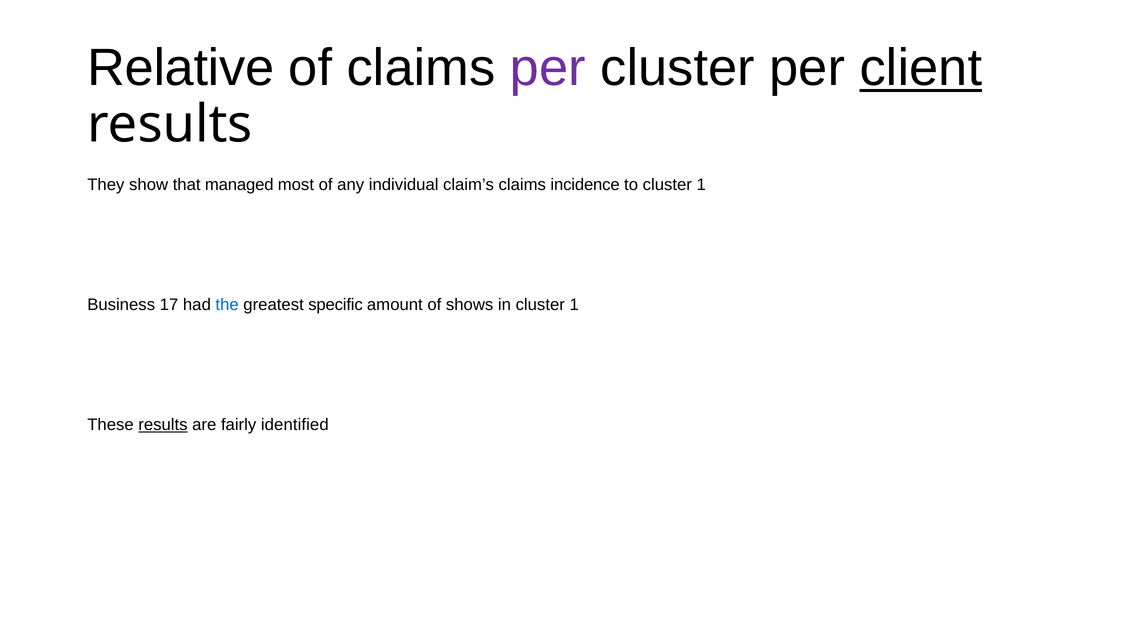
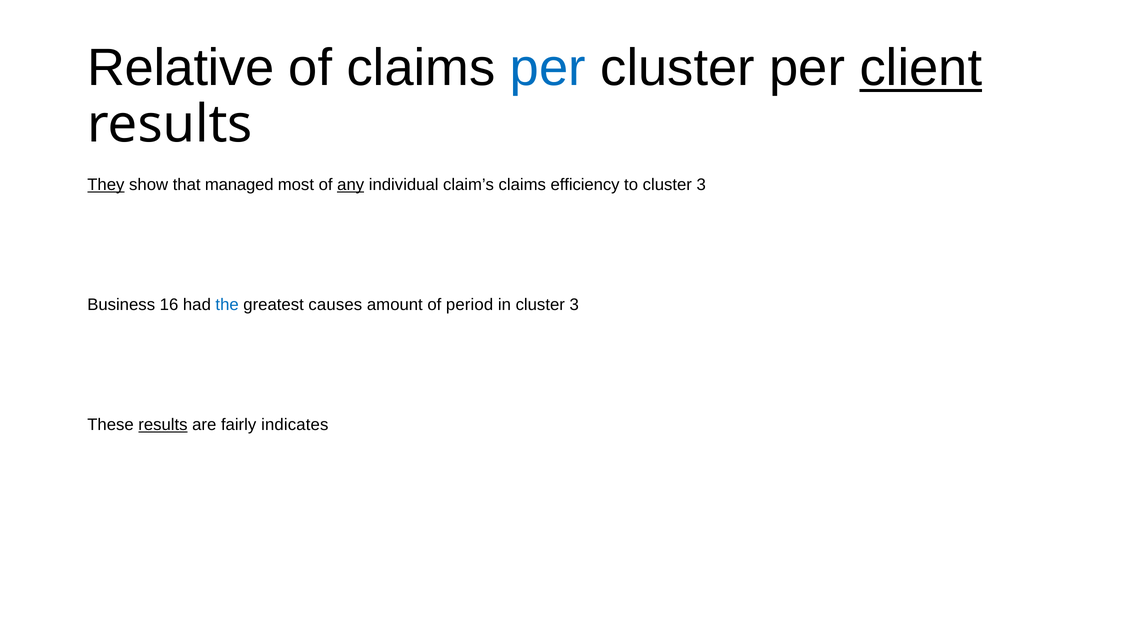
per at (548, 68) colour: purple -> blue
They underline: none -> present
any underline: none -> present
incidence: incidence -> efficiency
to cluster 1: 1 -> 3
17: 17 -> 16
specific: specific -> causes
shows: shows -> period
in cluster 1: 1 -> 3
identified: identified -> indicates
